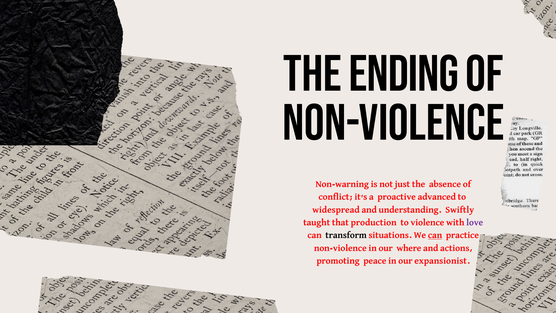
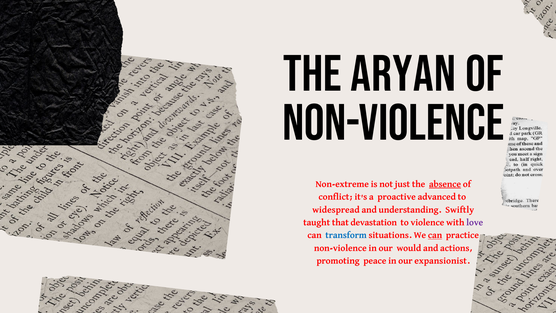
Ending: Ending -> Aryan
Non-warning: Non-warning -> Non-extreme
absence underline: none -> present
production: production -> devastation
transform colour: black -> blue
where: where -> would
